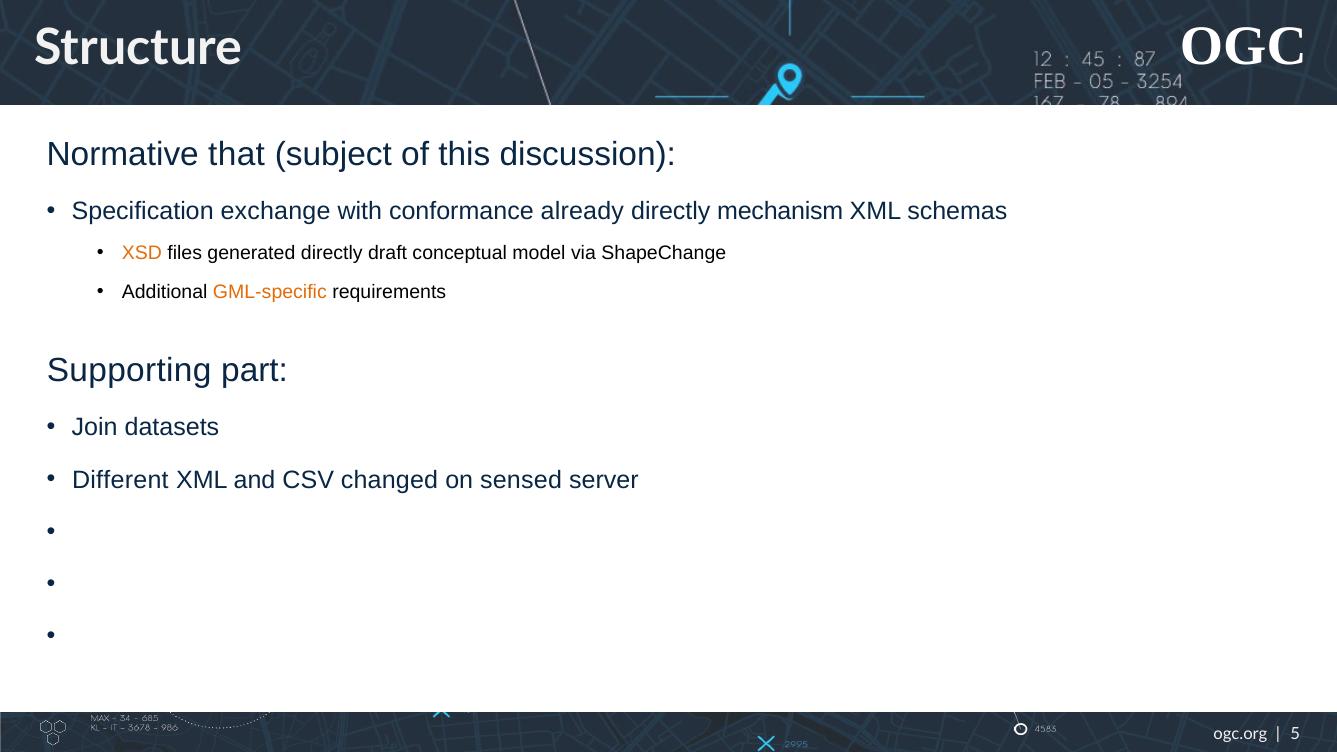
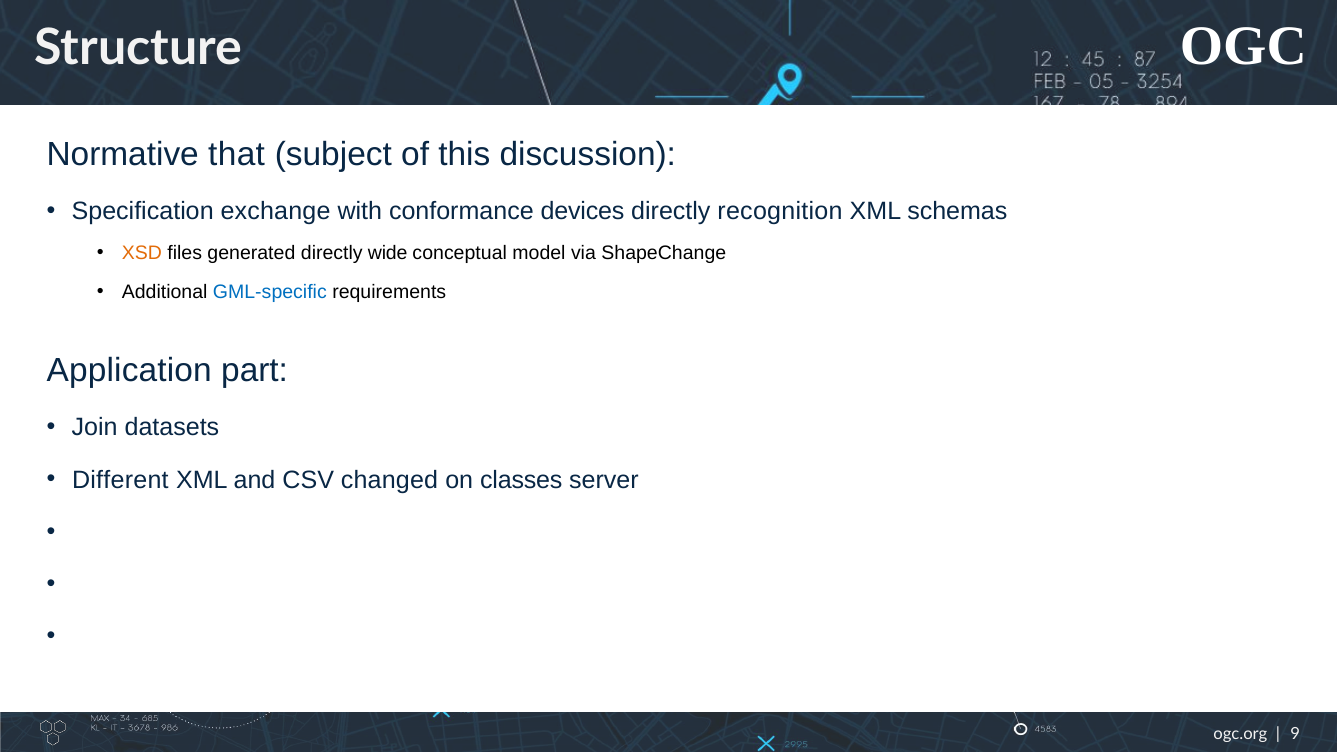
already: already -> devices
mechanism: mechanism -> recognition
draft: draft -> wide
GML-specific colour: orange -> blue
Supporting: Supporting -> Application
sensed: sensed -> classes
5: 5 -> 9
